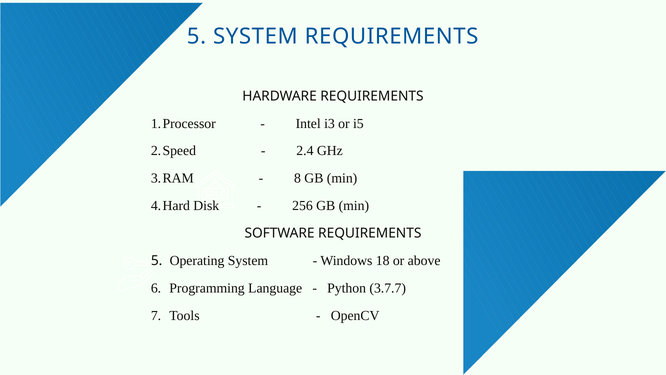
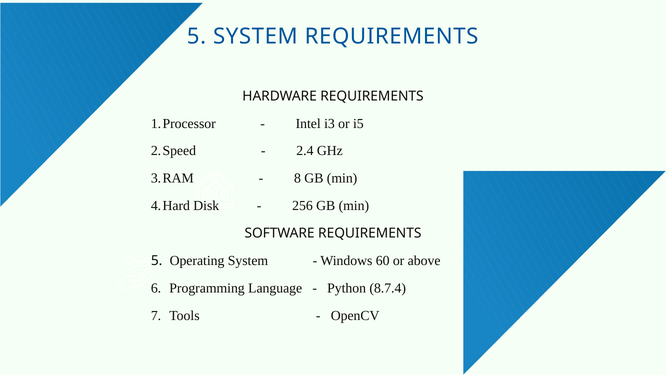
18: 18 -> 60
3.7.7: 3.7.7 -> 8.7.4
